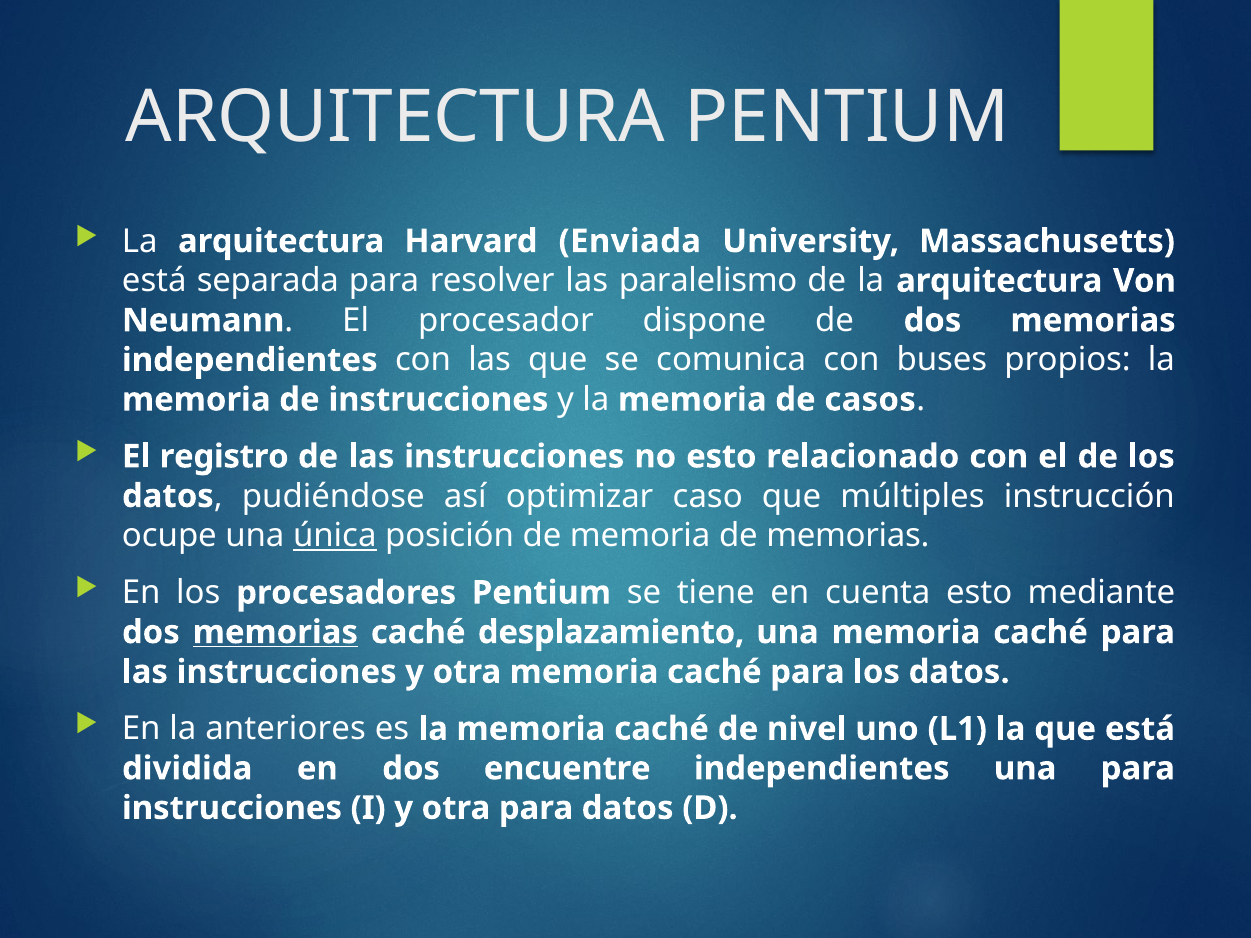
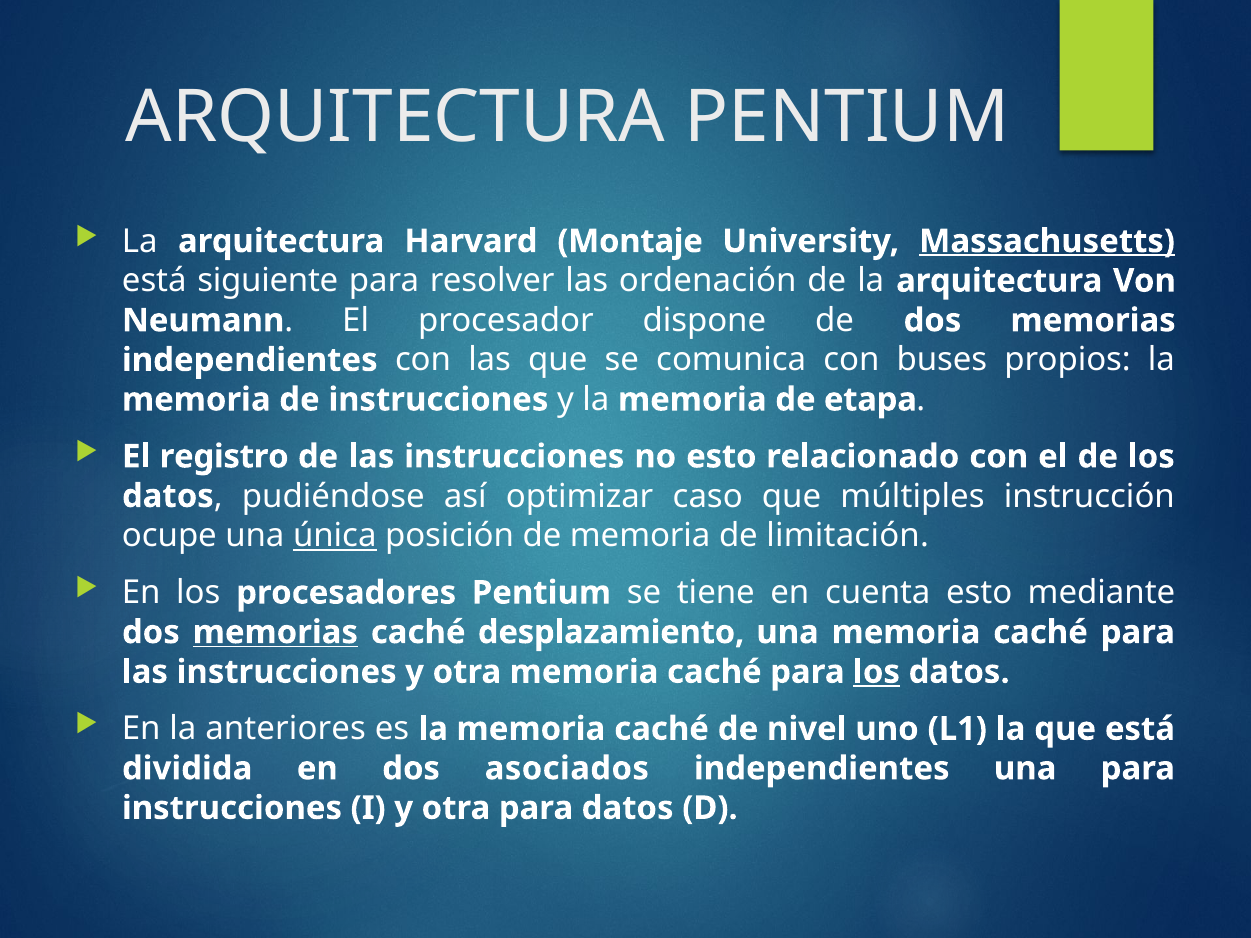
Enviada: Enviada -> Montaje
Massachusetts underline: none -> present
separada: separada -> siguiente
paralelismo: paralelismo -> ordenación
casos: casos -> etapa
de memorias: memorias -> limitación
los at (877, 672) underline: none -> present
encuentre: encuentre -> asociados
